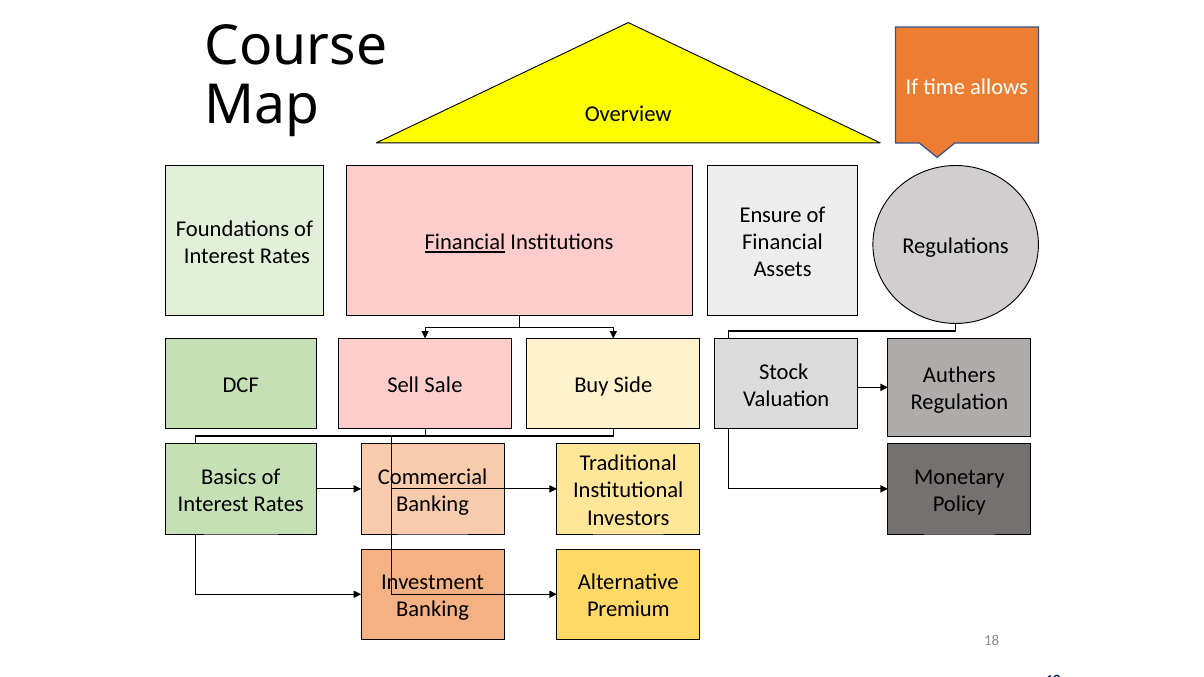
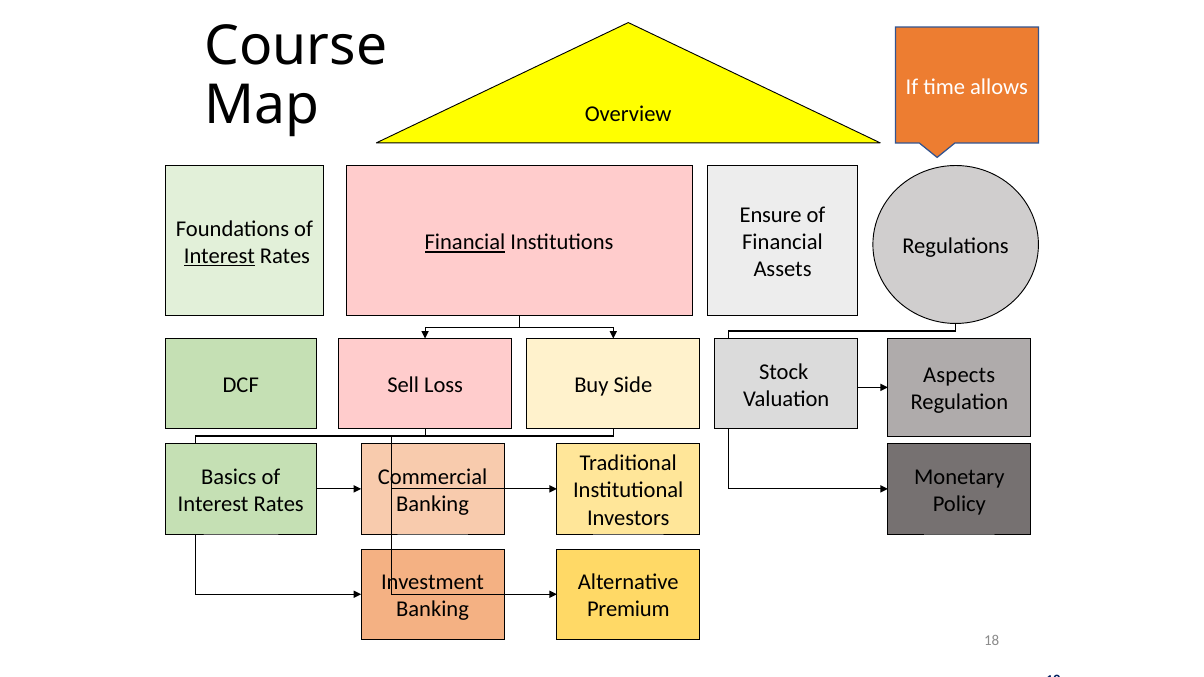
Interest at (219, 256) underline: none -> present
Authers: Authers -> Aspects
Sale: Sale -> Loss
